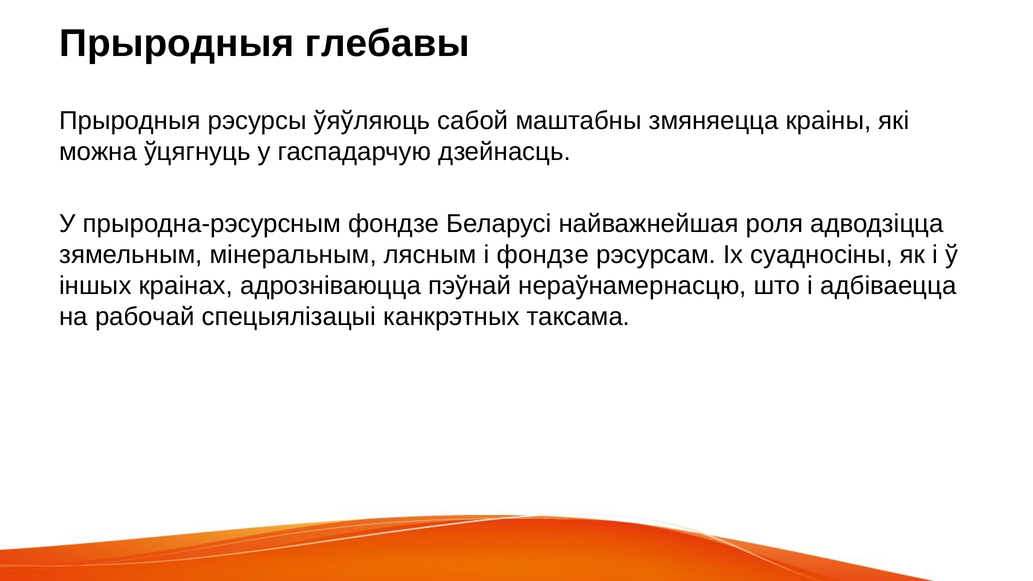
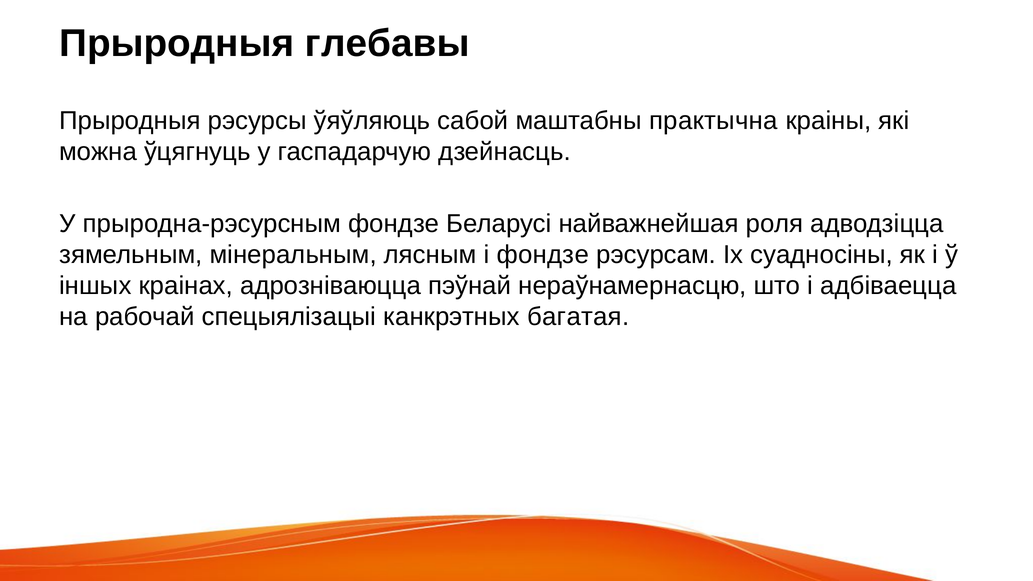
змяняецца: змяняецца -> практычна
таксама: таксама -> багатая
